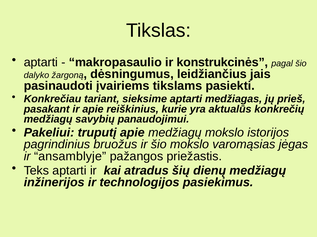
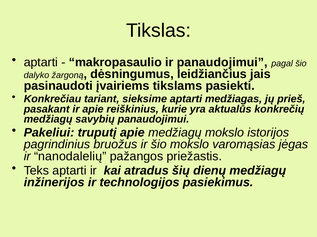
ir konstrukcinės: konstrukcinės -> panaudojimui
ansamblyje: ansamblyje -> nanodalelių
